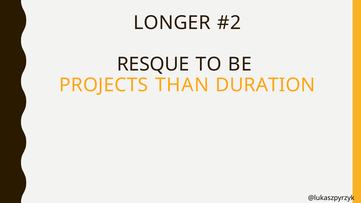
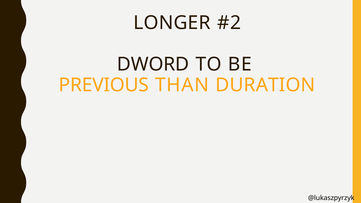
RESQUE: RESQUE -> DWORD
PROJECTS: PROJECTS -> PREVIOUS
